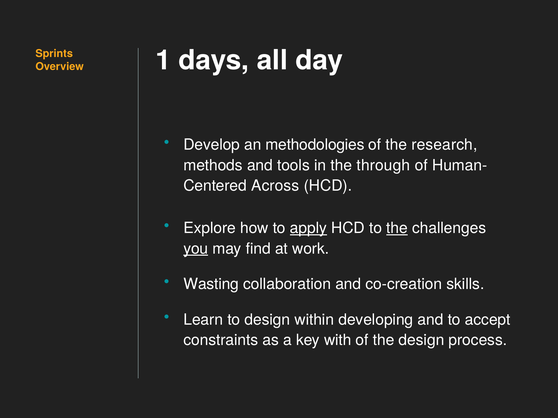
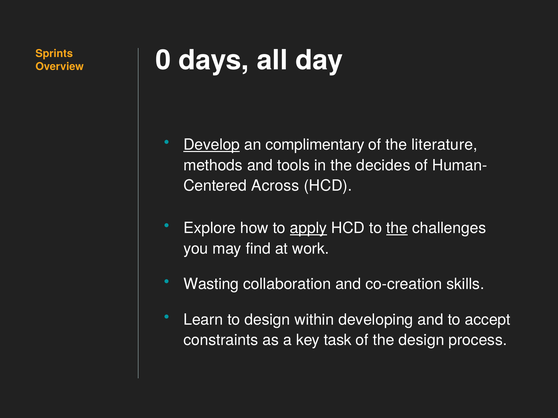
1: 1 -> 0
Develop underline: none -> present
methodologies: methodologies -> complimentary
research: research -> literature
through: through -> decides
you underline: present -> none
with: with -> task
